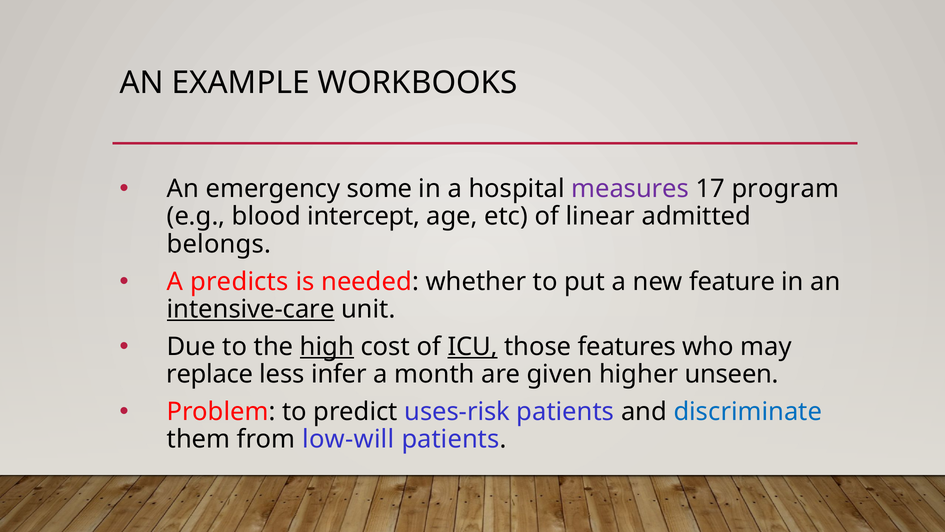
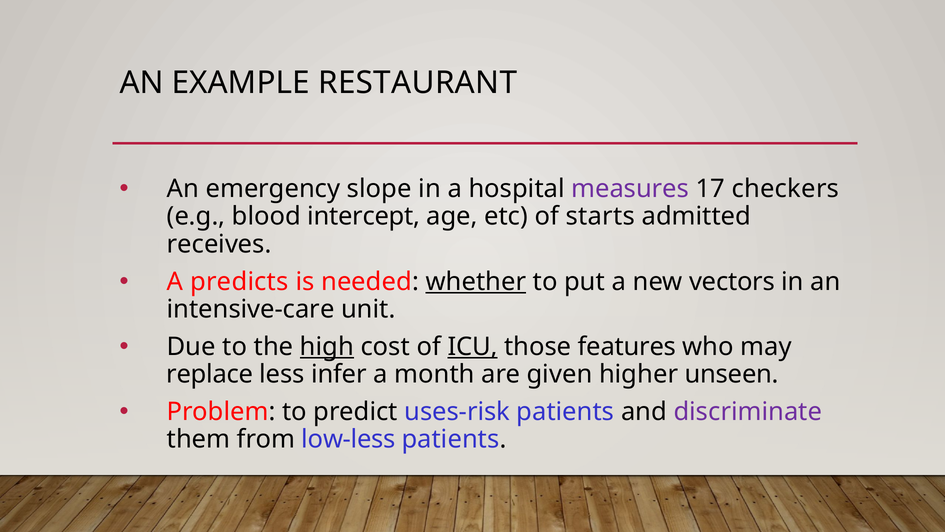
WORKBOOKS: WORKBOOKS -> RESTAURANT
some: some -> slope
program: program -> checkers
linear: linear -> starts
belongs: belongs -> receives
whether underline: none -> present
feature: feature -> vectors
intensive-care underline: present -> none
discriminate colour: blue -> purple
low-will: low-will -> low-less
